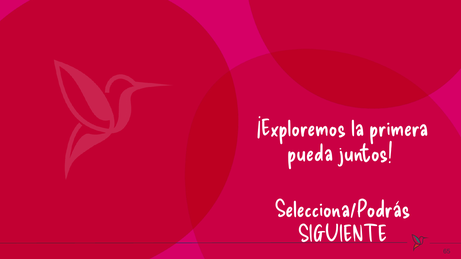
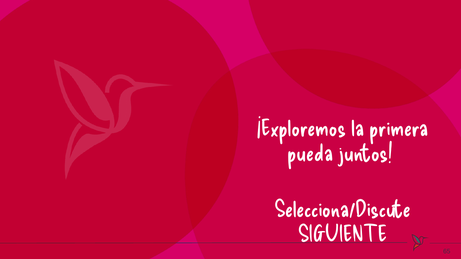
Selecciona/Podrás: Selecciona/Podrás -> Selecciona/Discute
